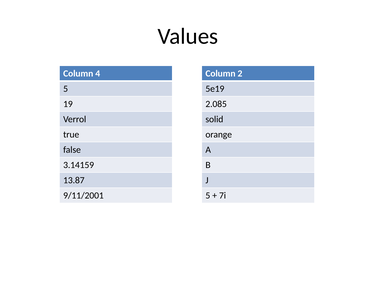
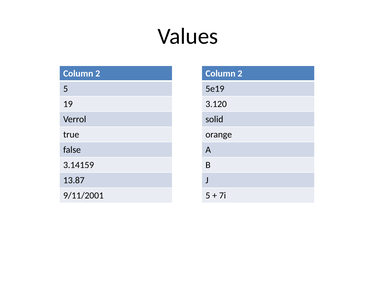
4 at (98, 74): 4 -> 2
2.085: 2.085 -> 3.120
